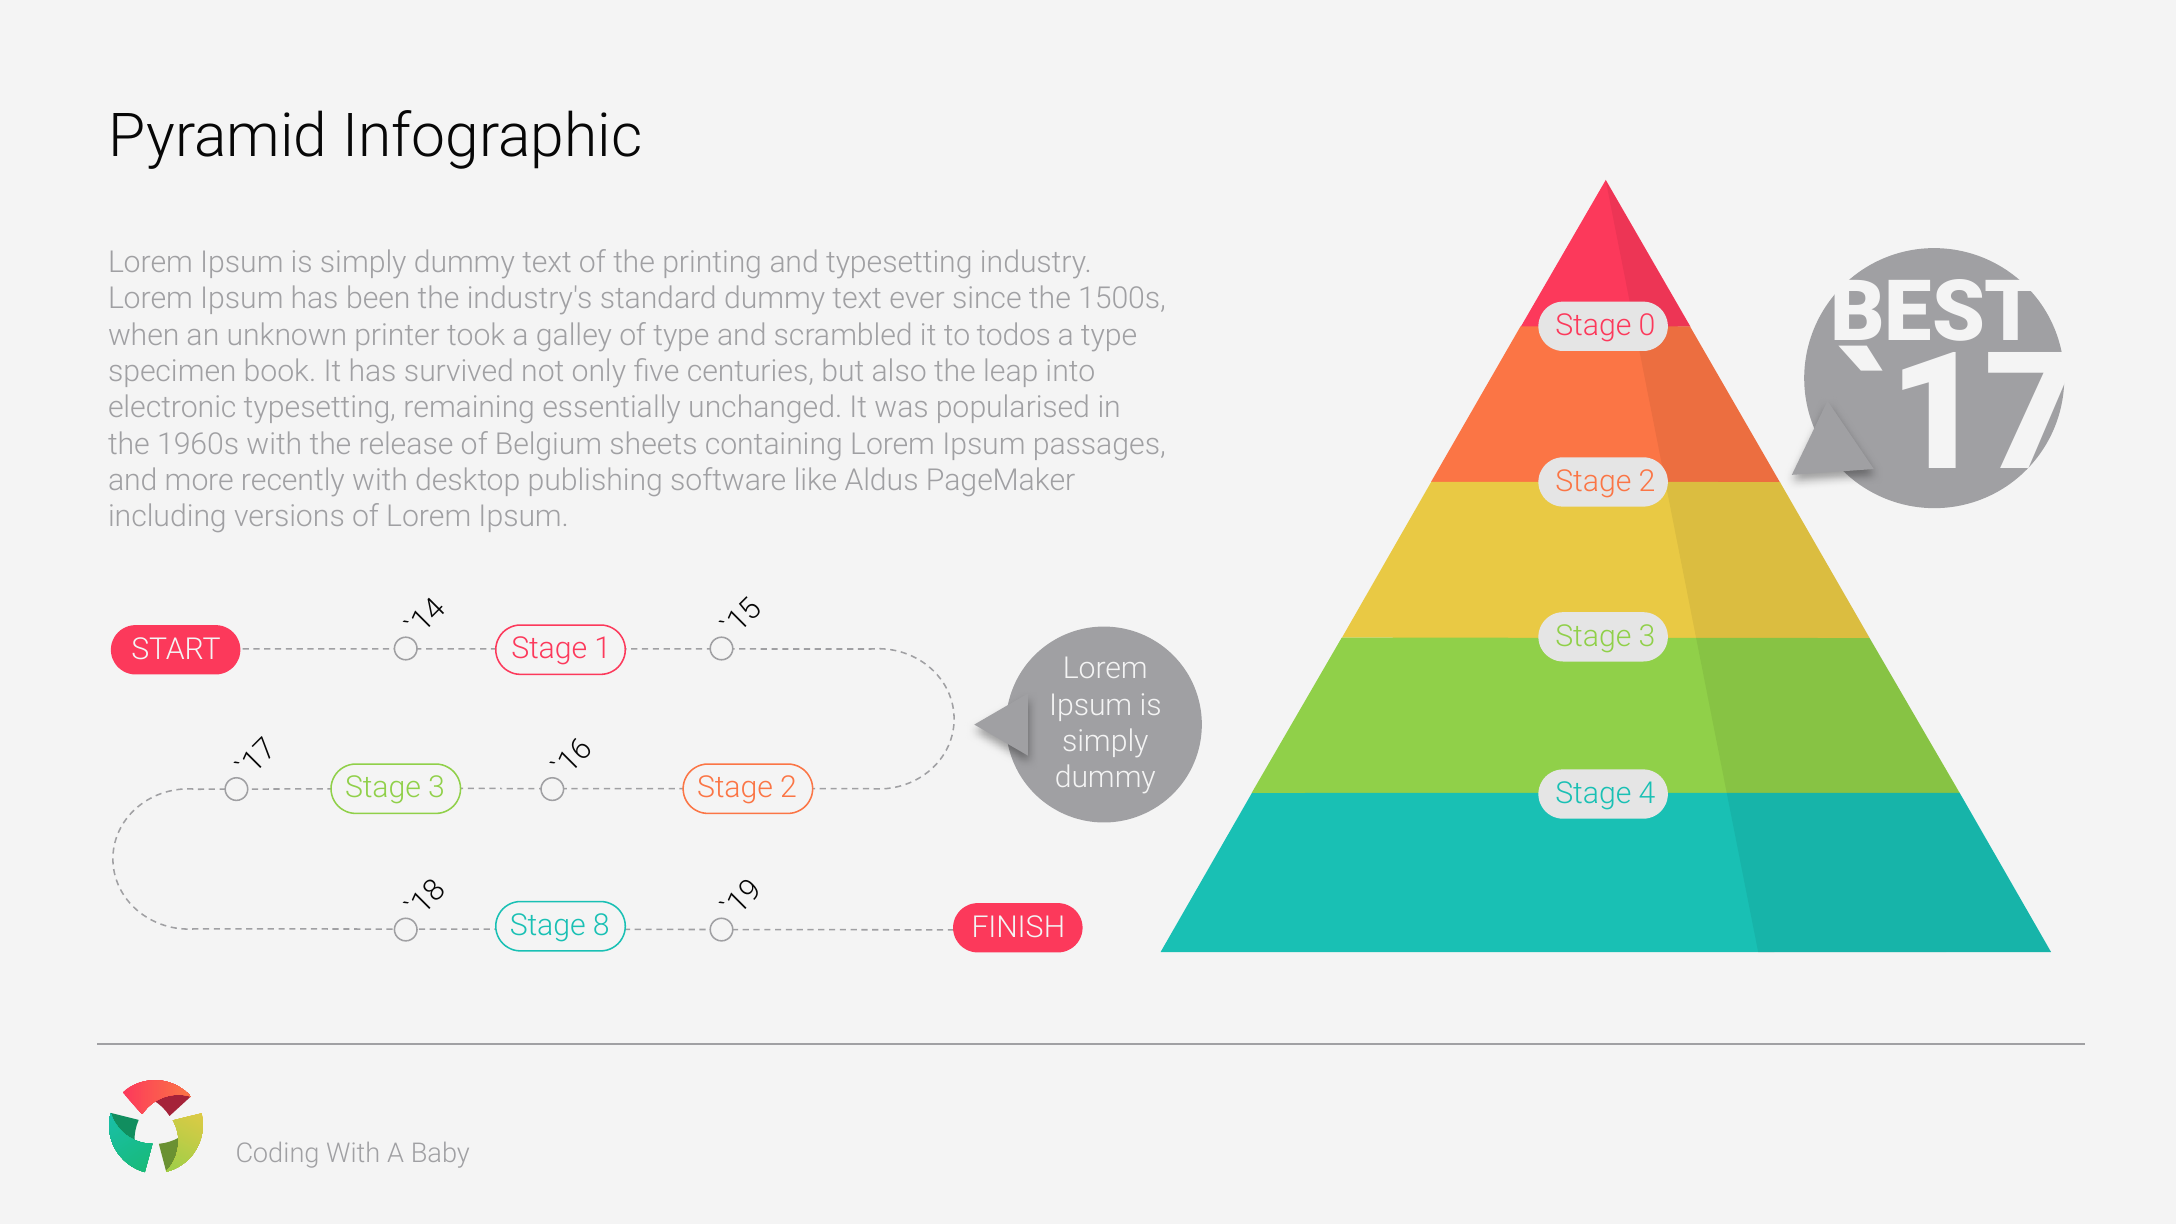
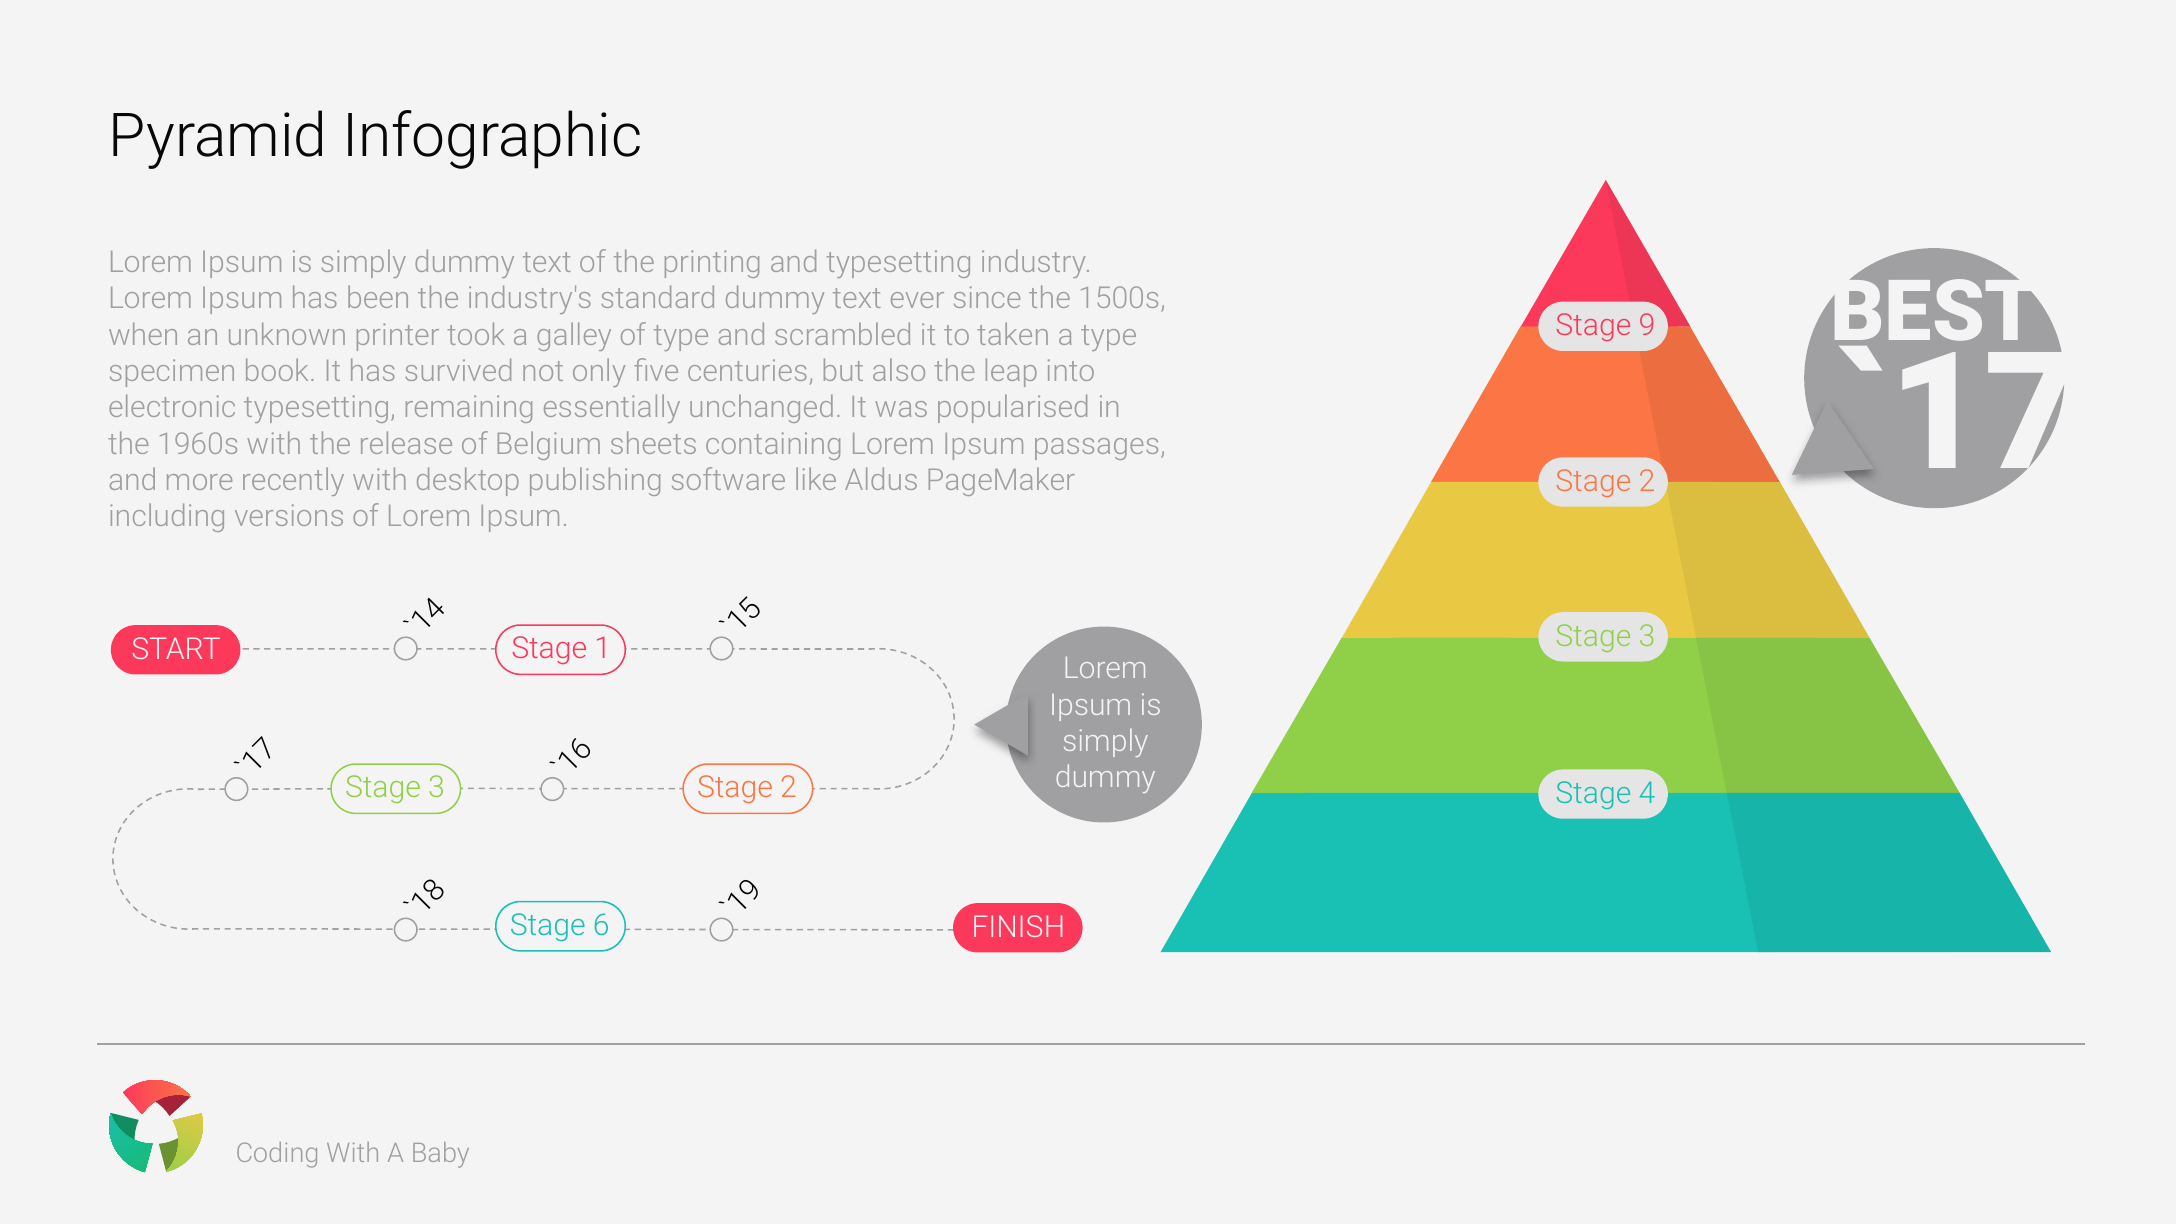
Stage 0: 0 -> 9
todos: todos -> taken
Stage 8: 8 -> 6
